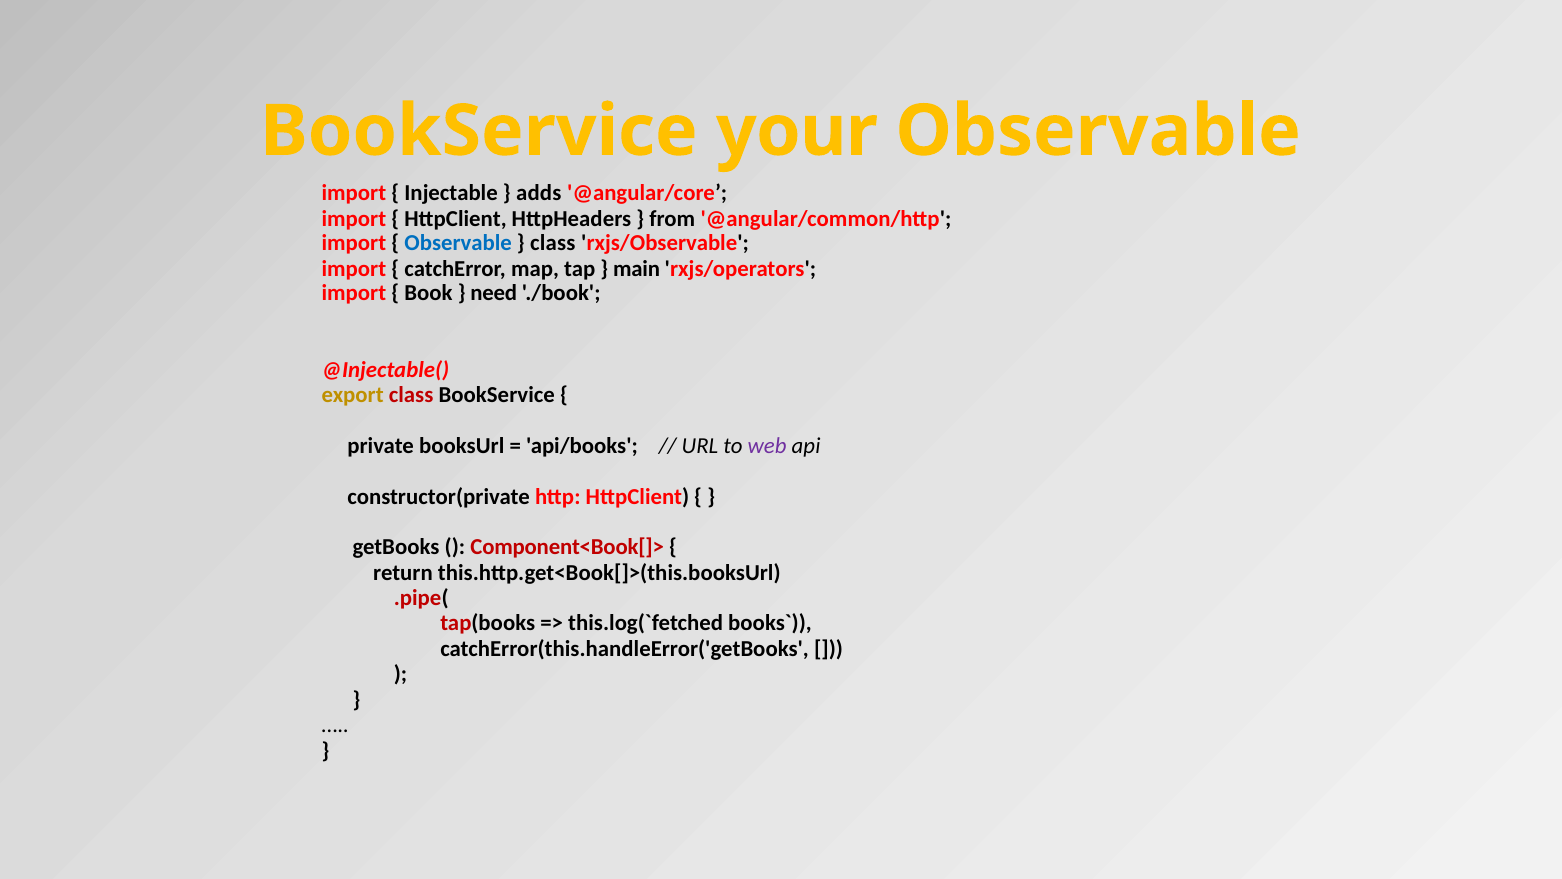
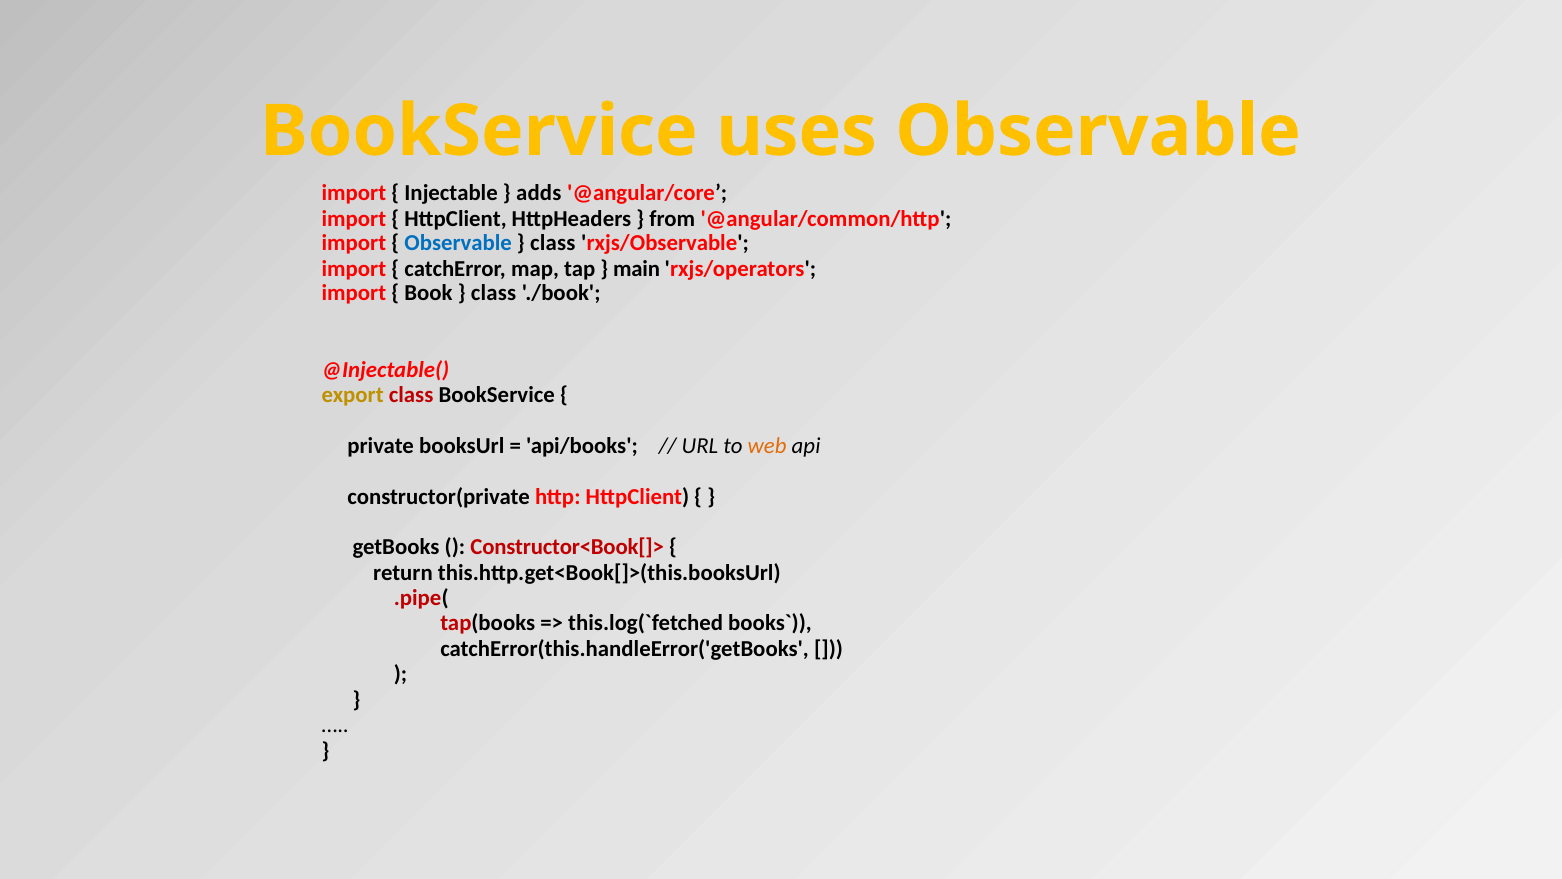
your: your -> uses
need at (494, 293): need -> class
web colour: purple -> orange
Component<Book[]>: Component<Book[]> -> Constructor<Book[]>
